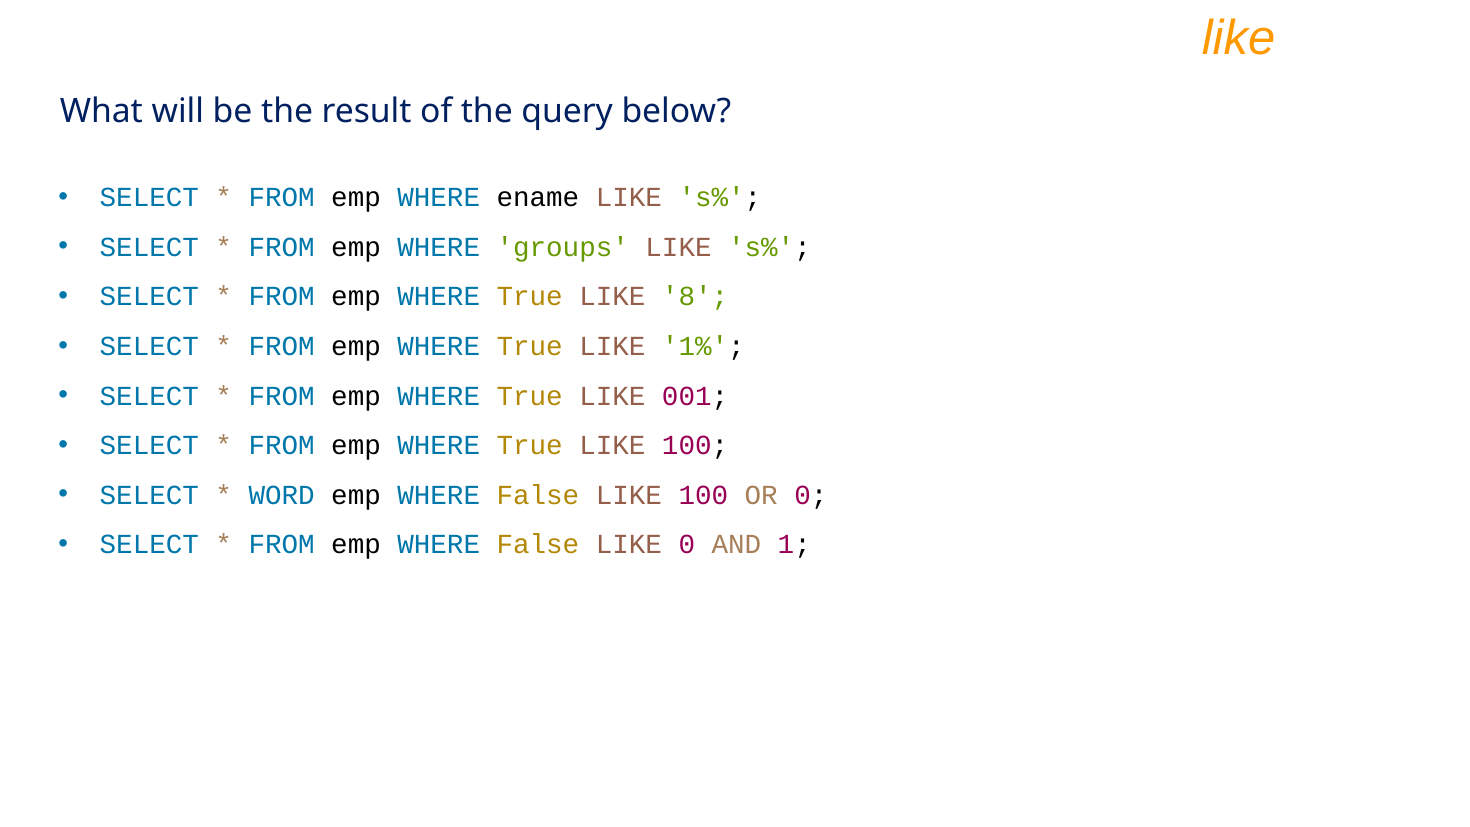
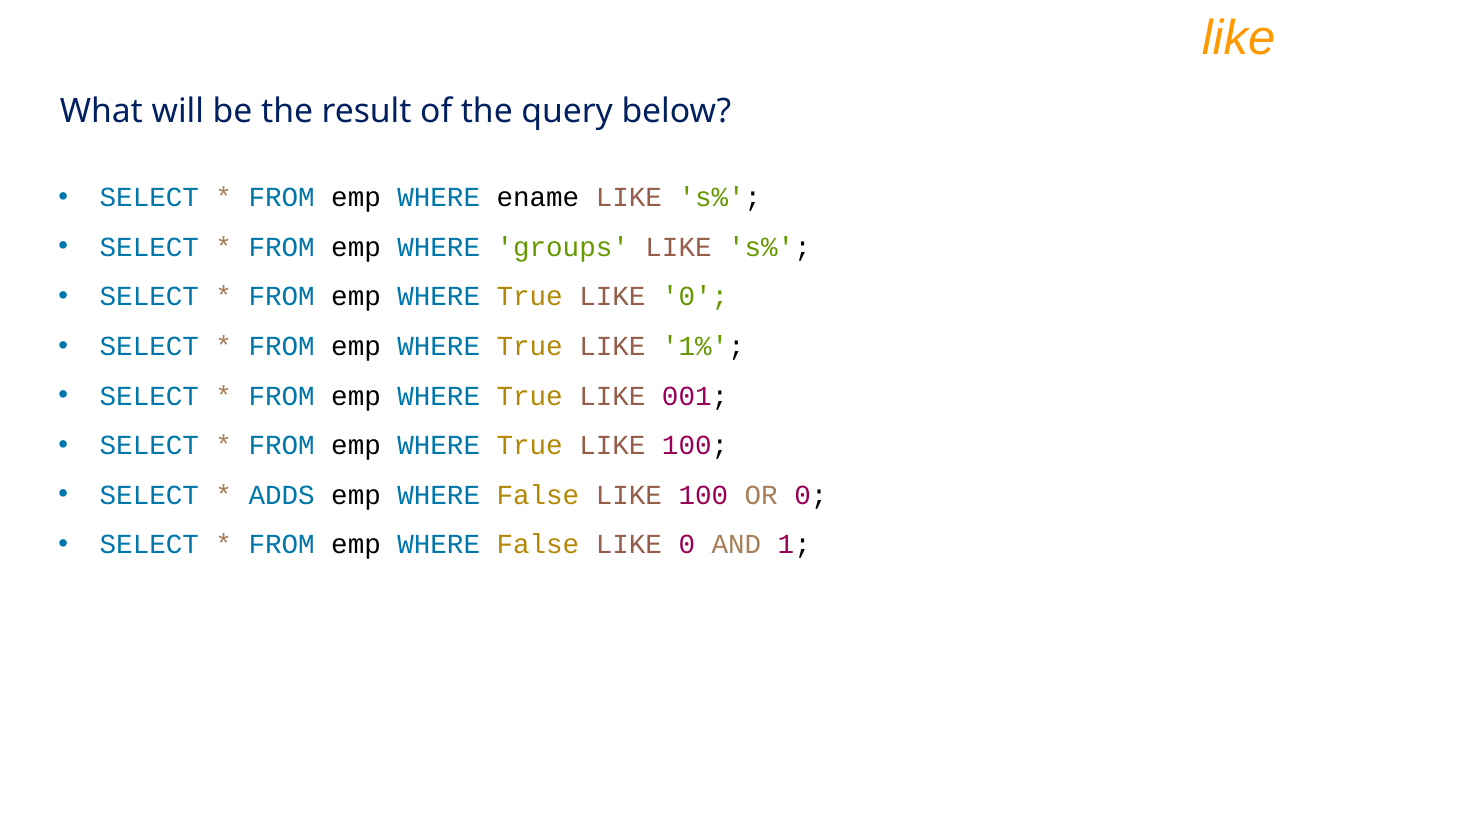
True LIKE 8: 8 -> 0
WORD: WORD -> ADDS
